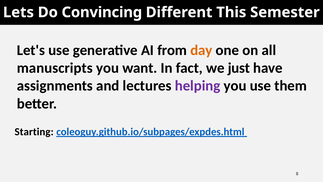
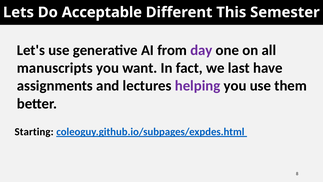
Convincing: Convincing -> Acceptable
day colour: orange -> purple
just: just -> last
